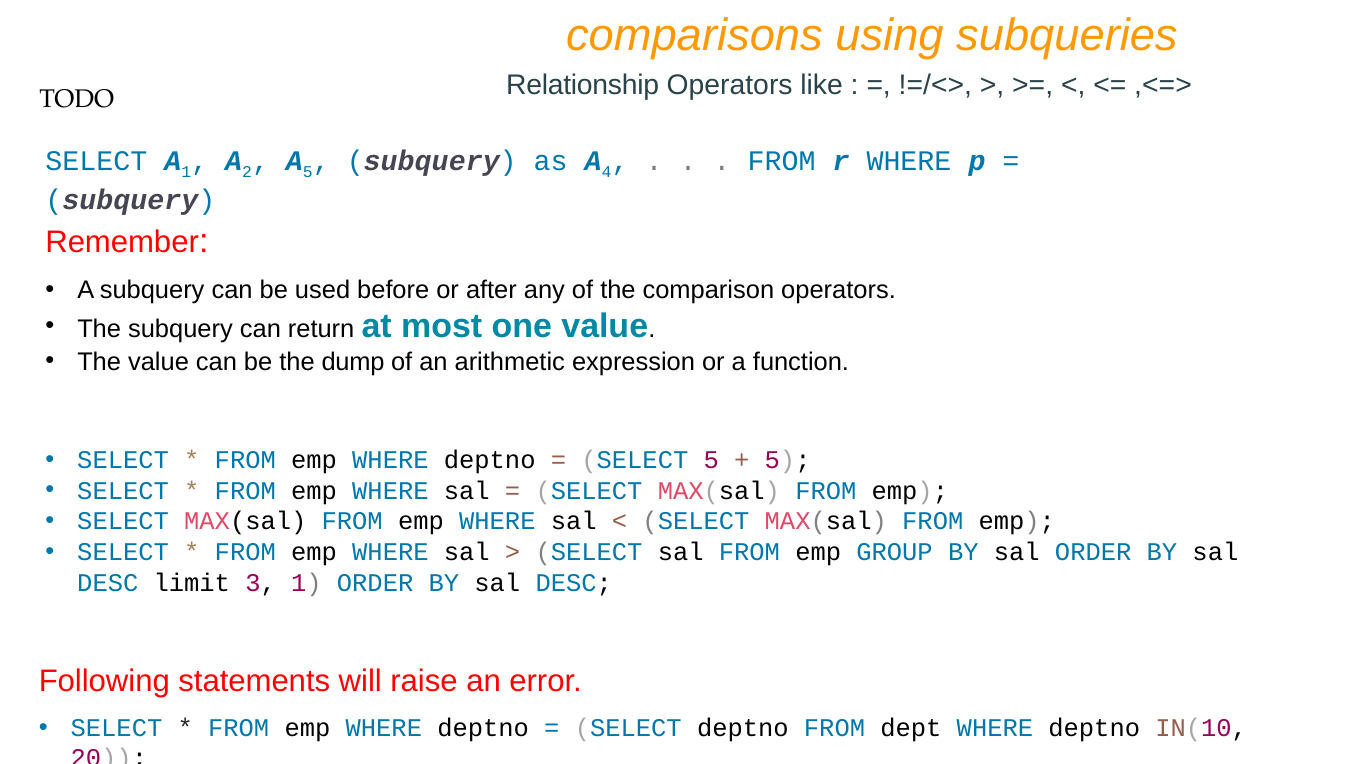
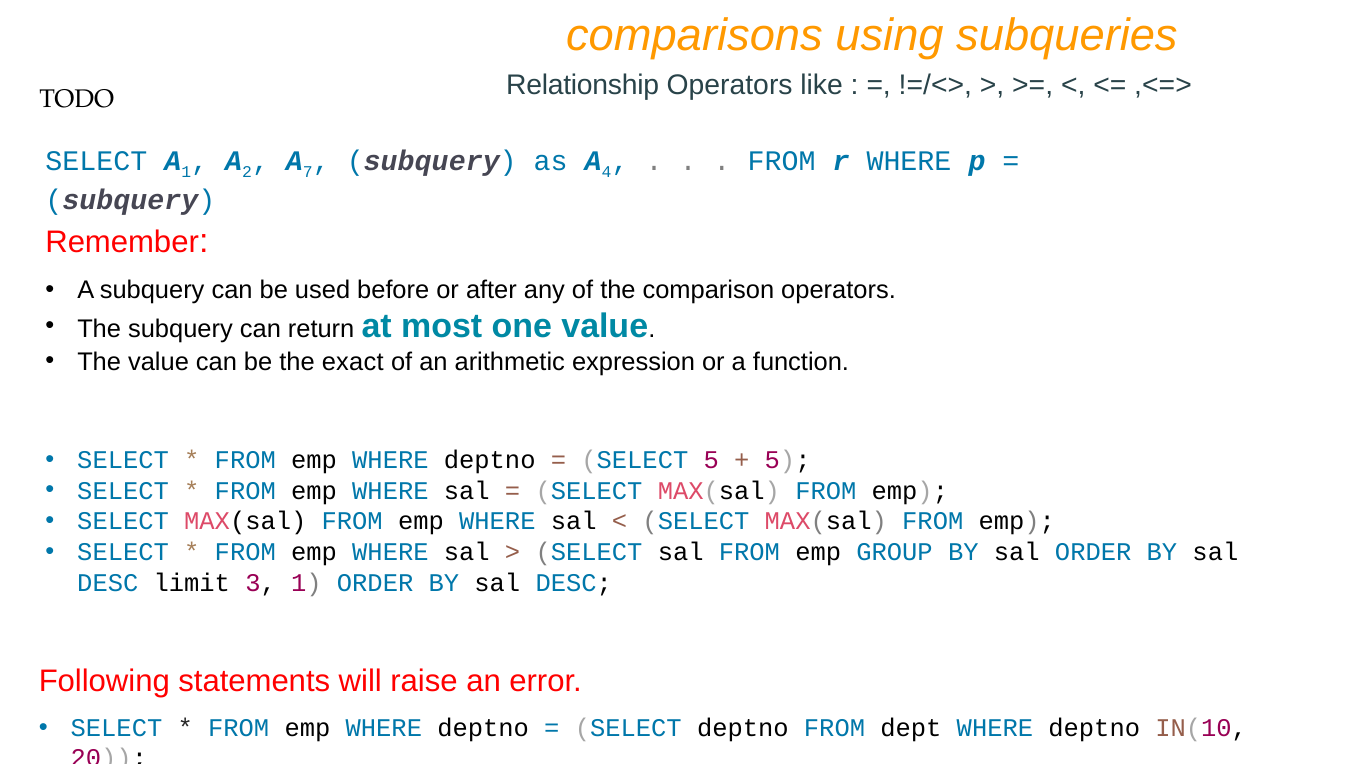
A 5: 5 -> 7
dump: dump -> exact
